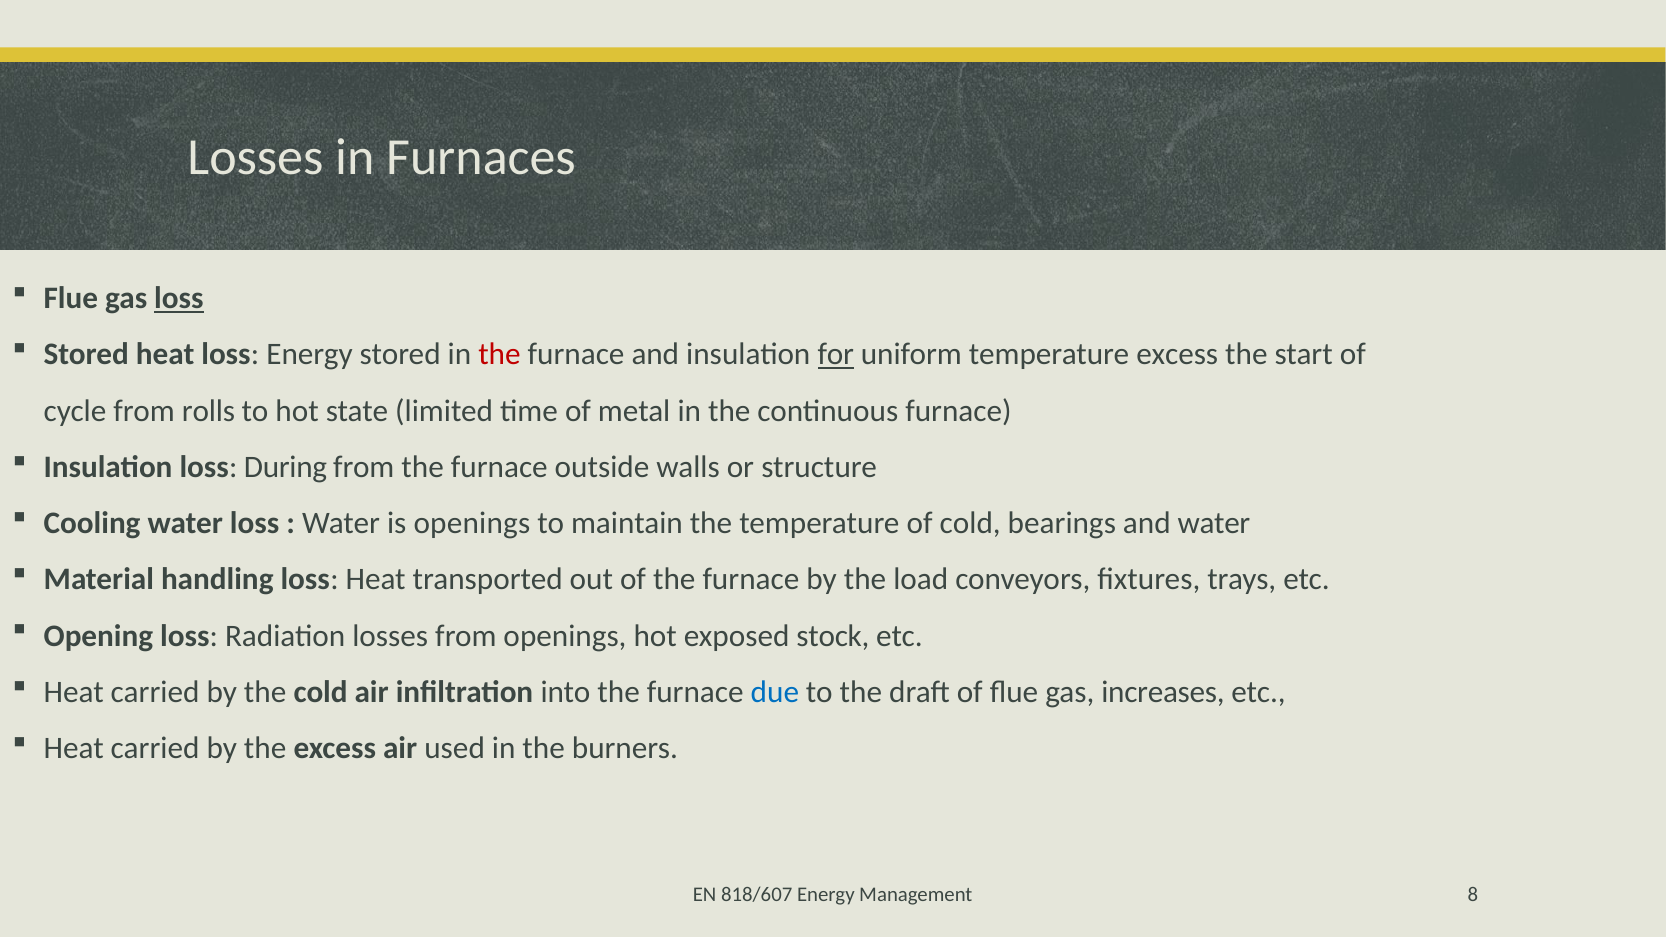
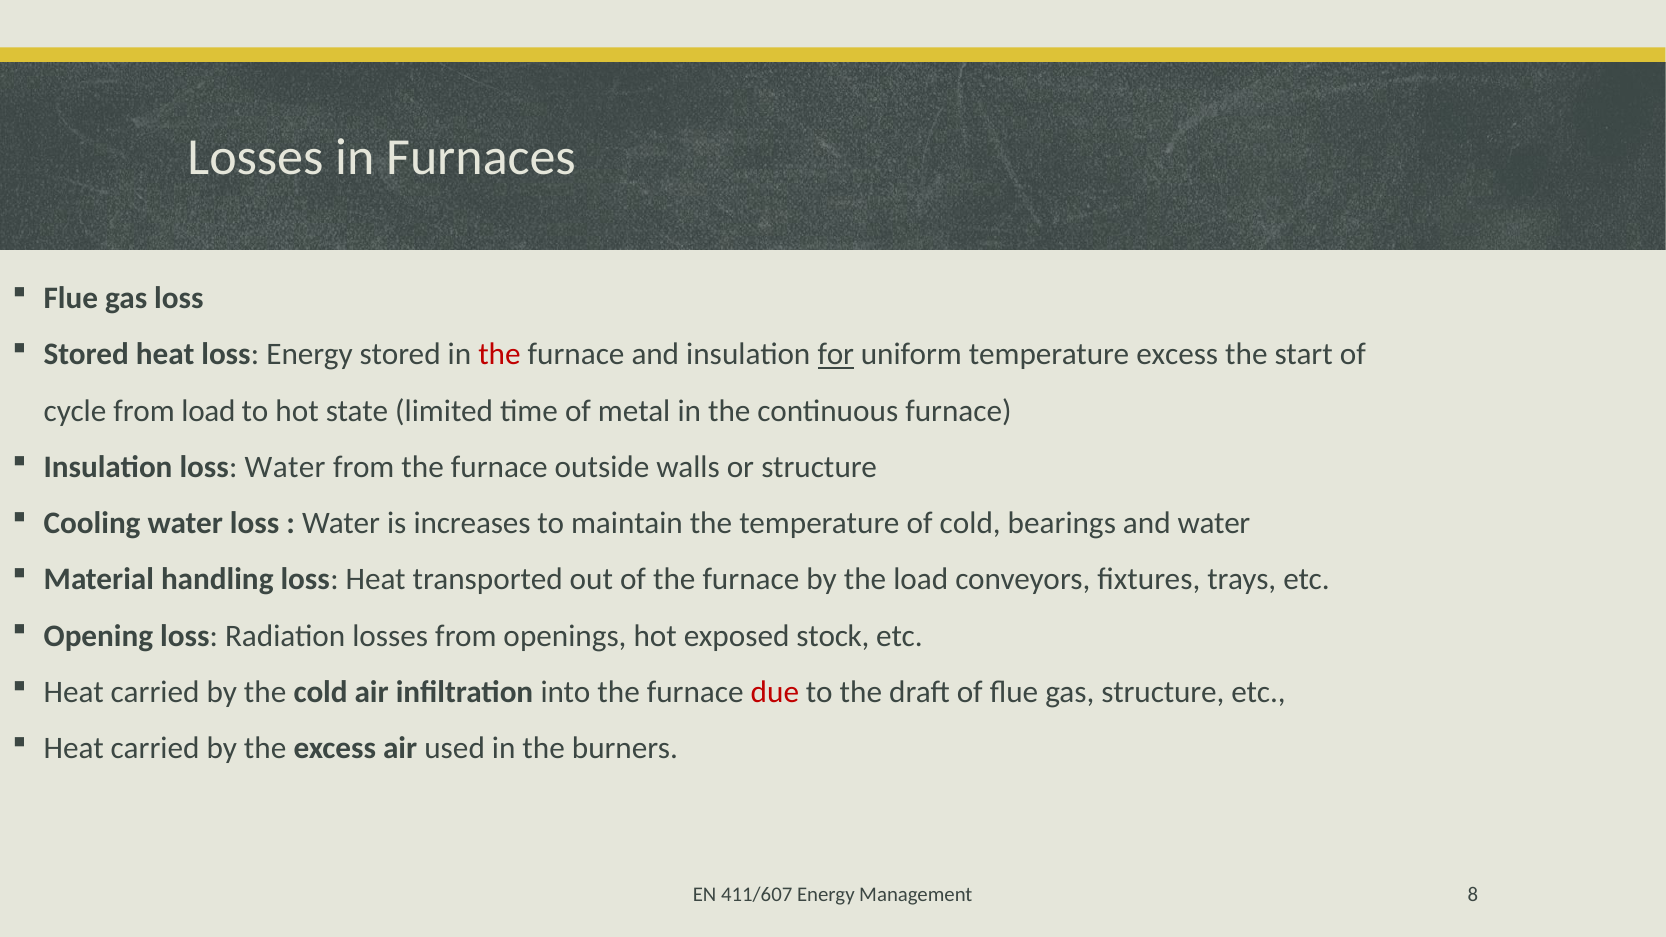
loss at (179, 298) underline: present -> none
from rolls: rolls -> load
loss During: During -> Water
is openings: openings -> increases
due colour: blue -> red
gas increases: increases -> structure
818/607: 818/607 -> 411/607
